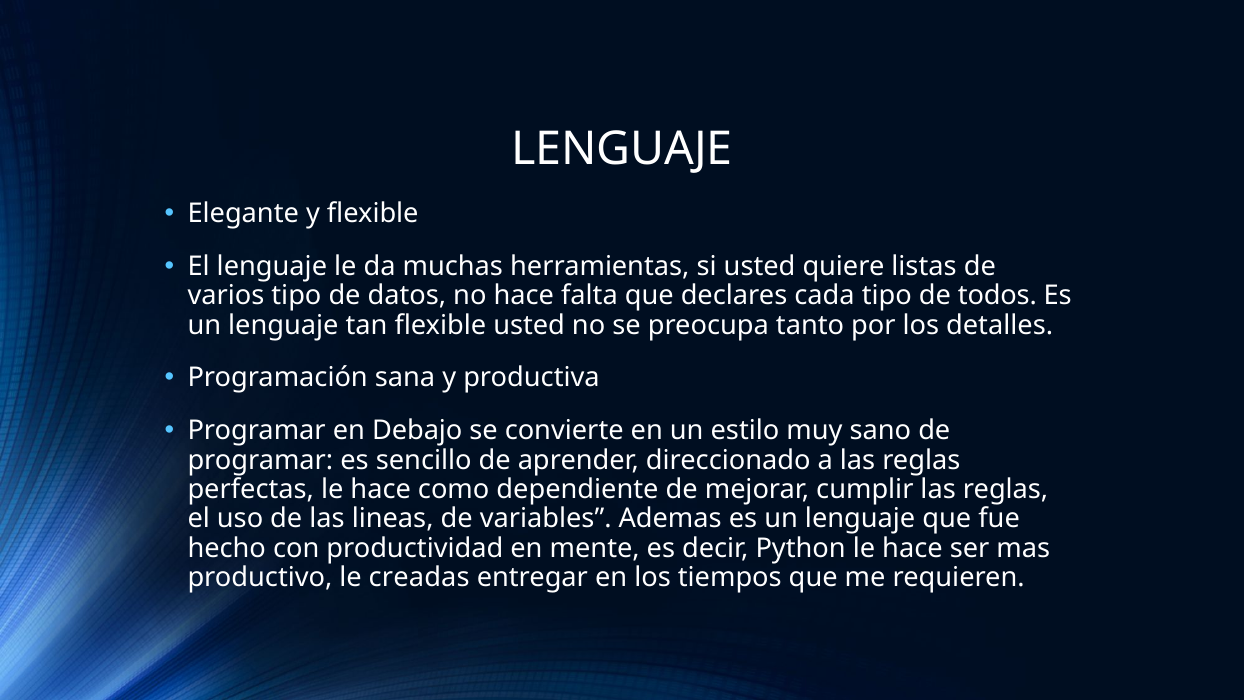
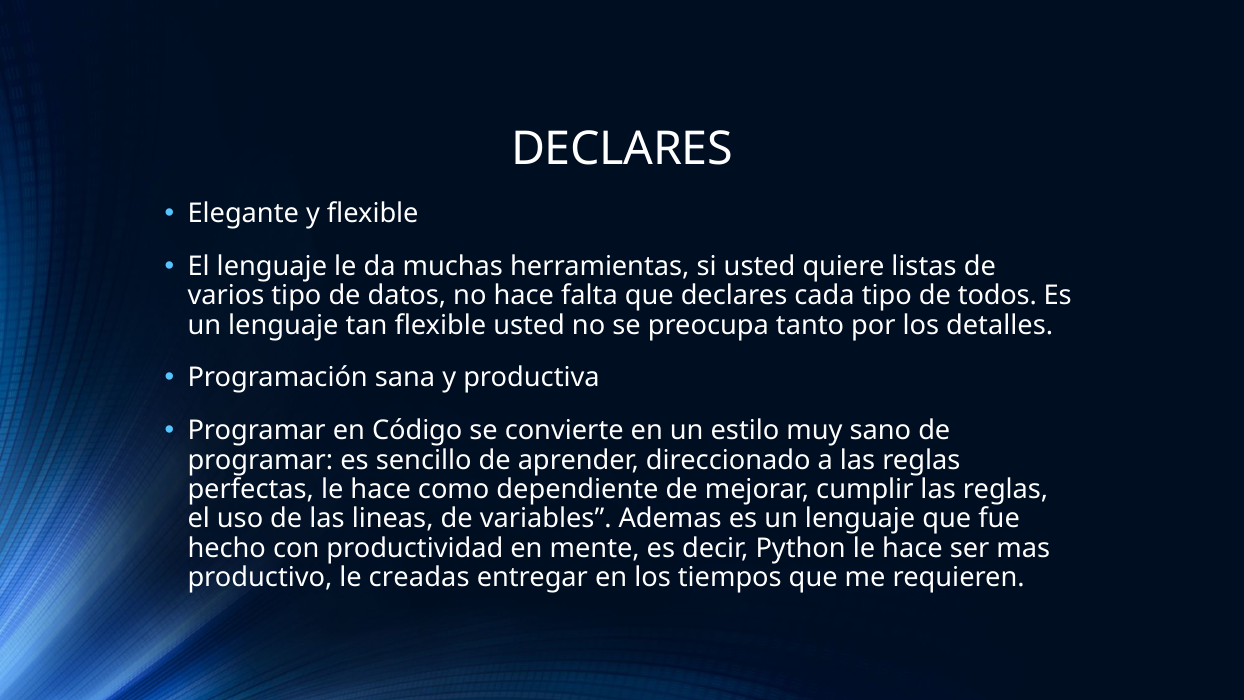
LENGUAJE at (622, 149): LENGUAJE -> DECLARES
Debajo: Debajo -> Código
